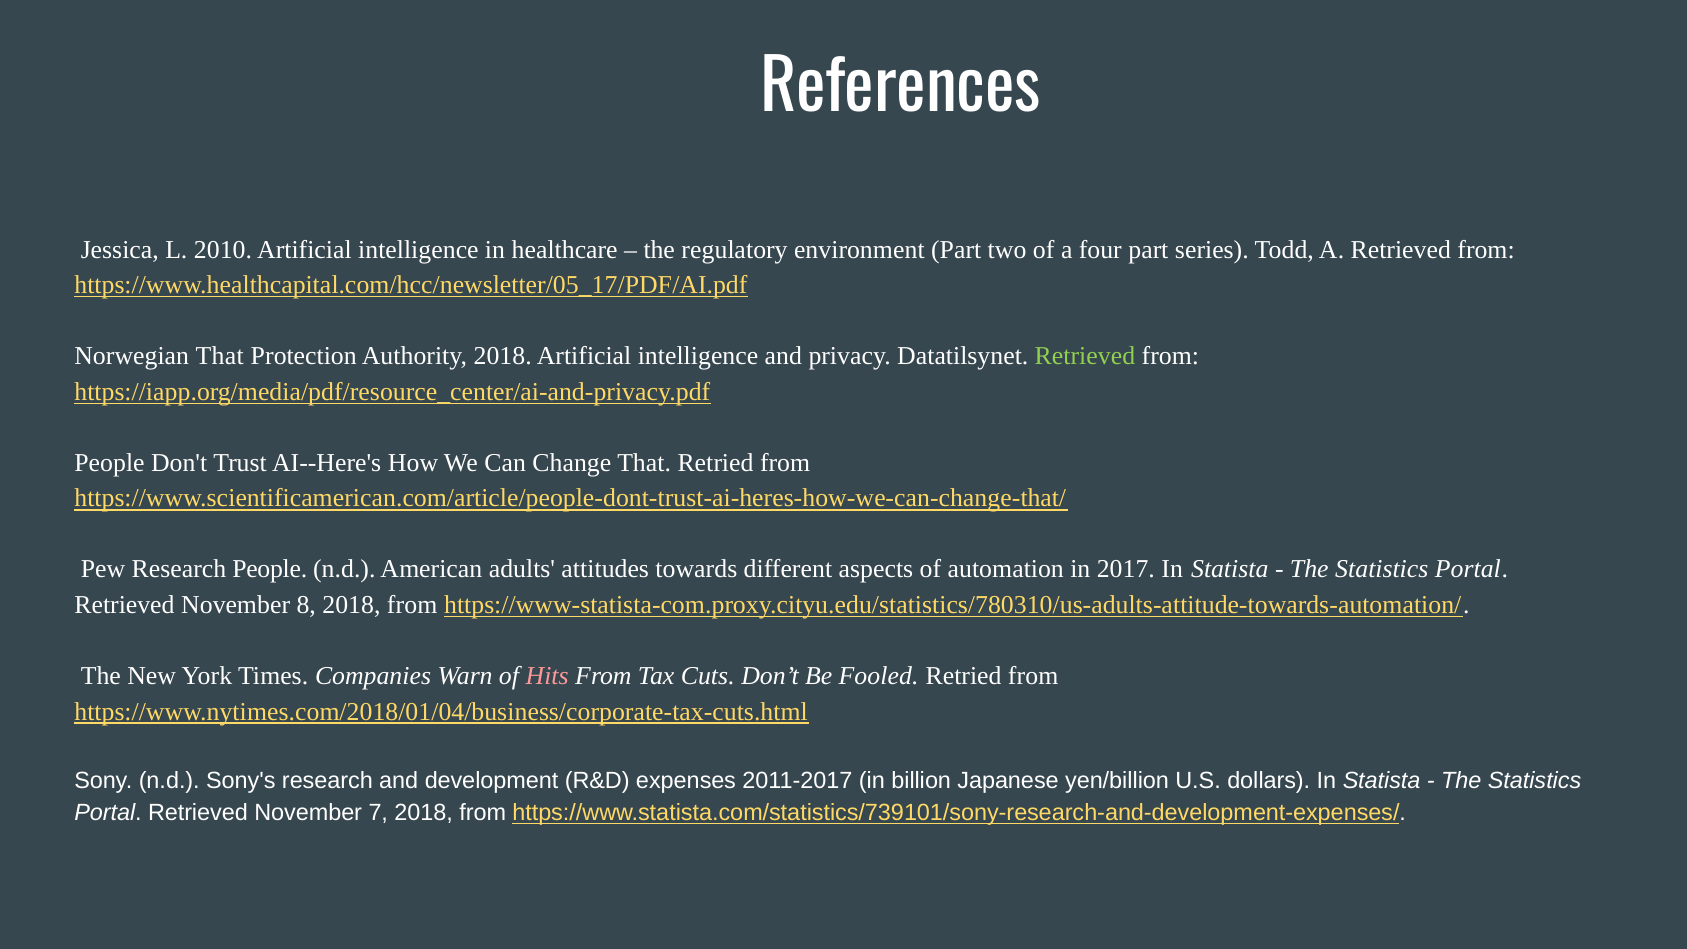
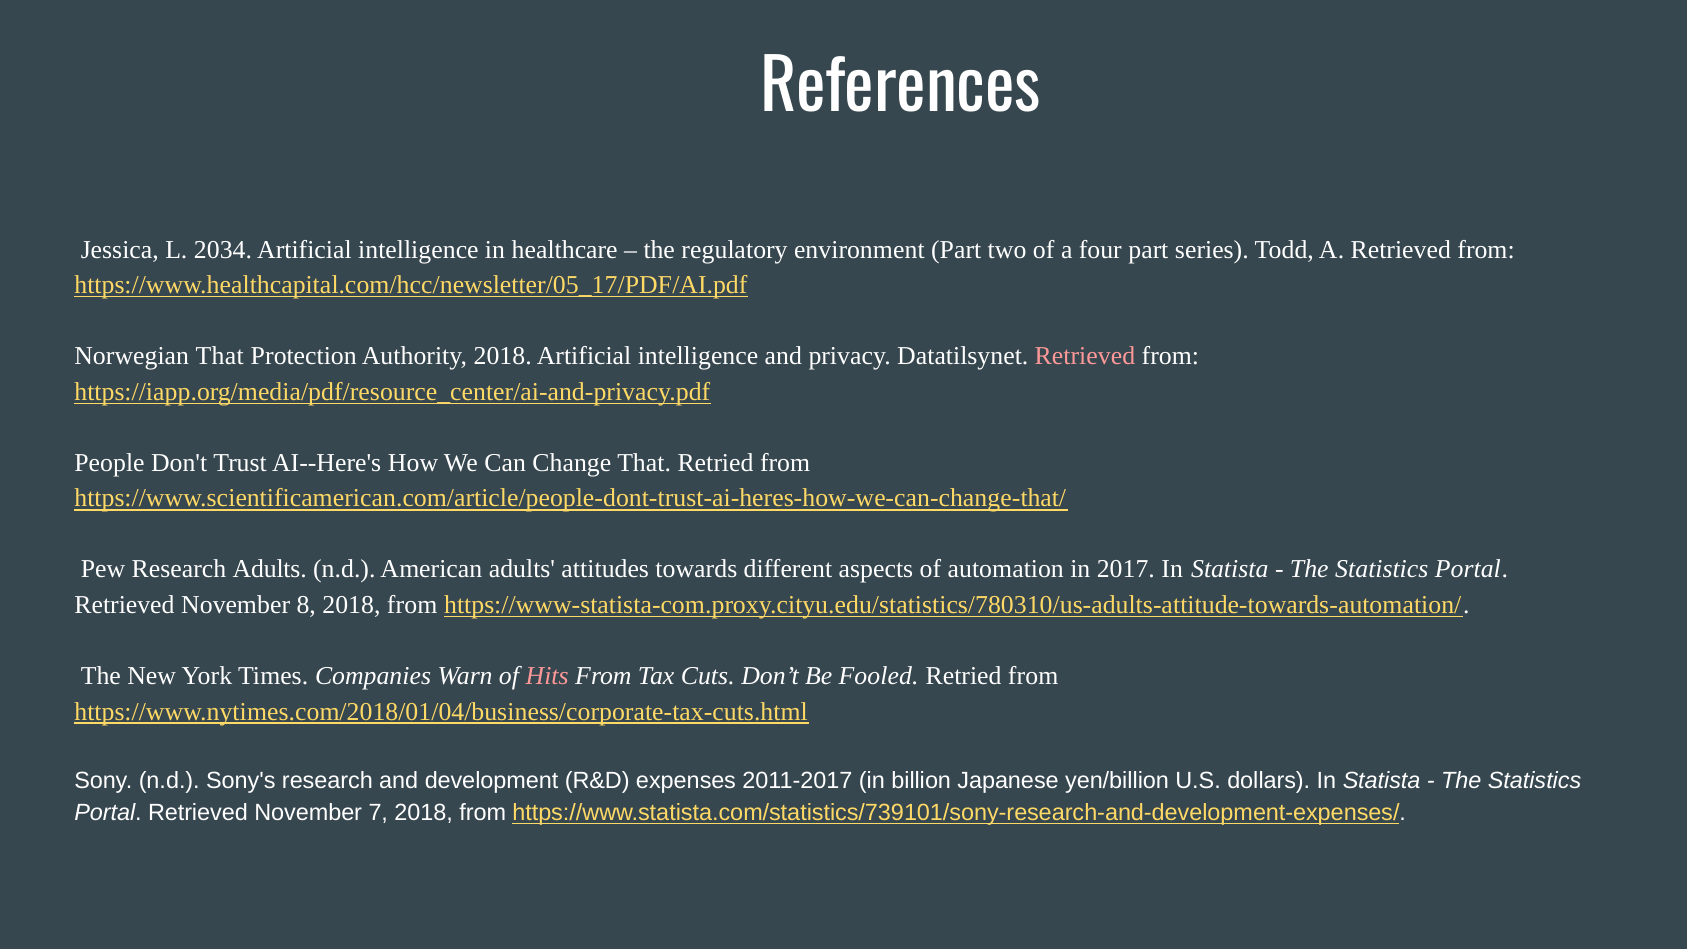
2010: 2010 -> 2034
Retrieved at (1085, 356) colour: light green -> pink
Research People: People -> Adults
